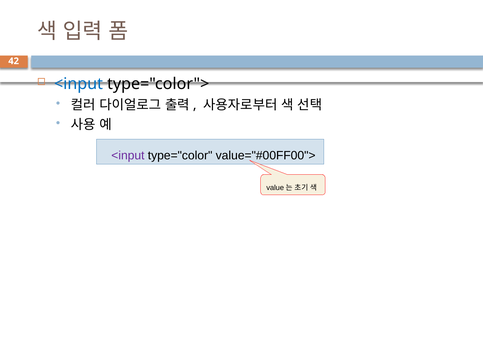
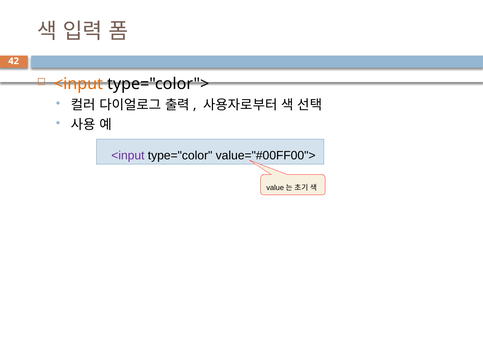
<input at (78, 84) colour: blue -> orange
